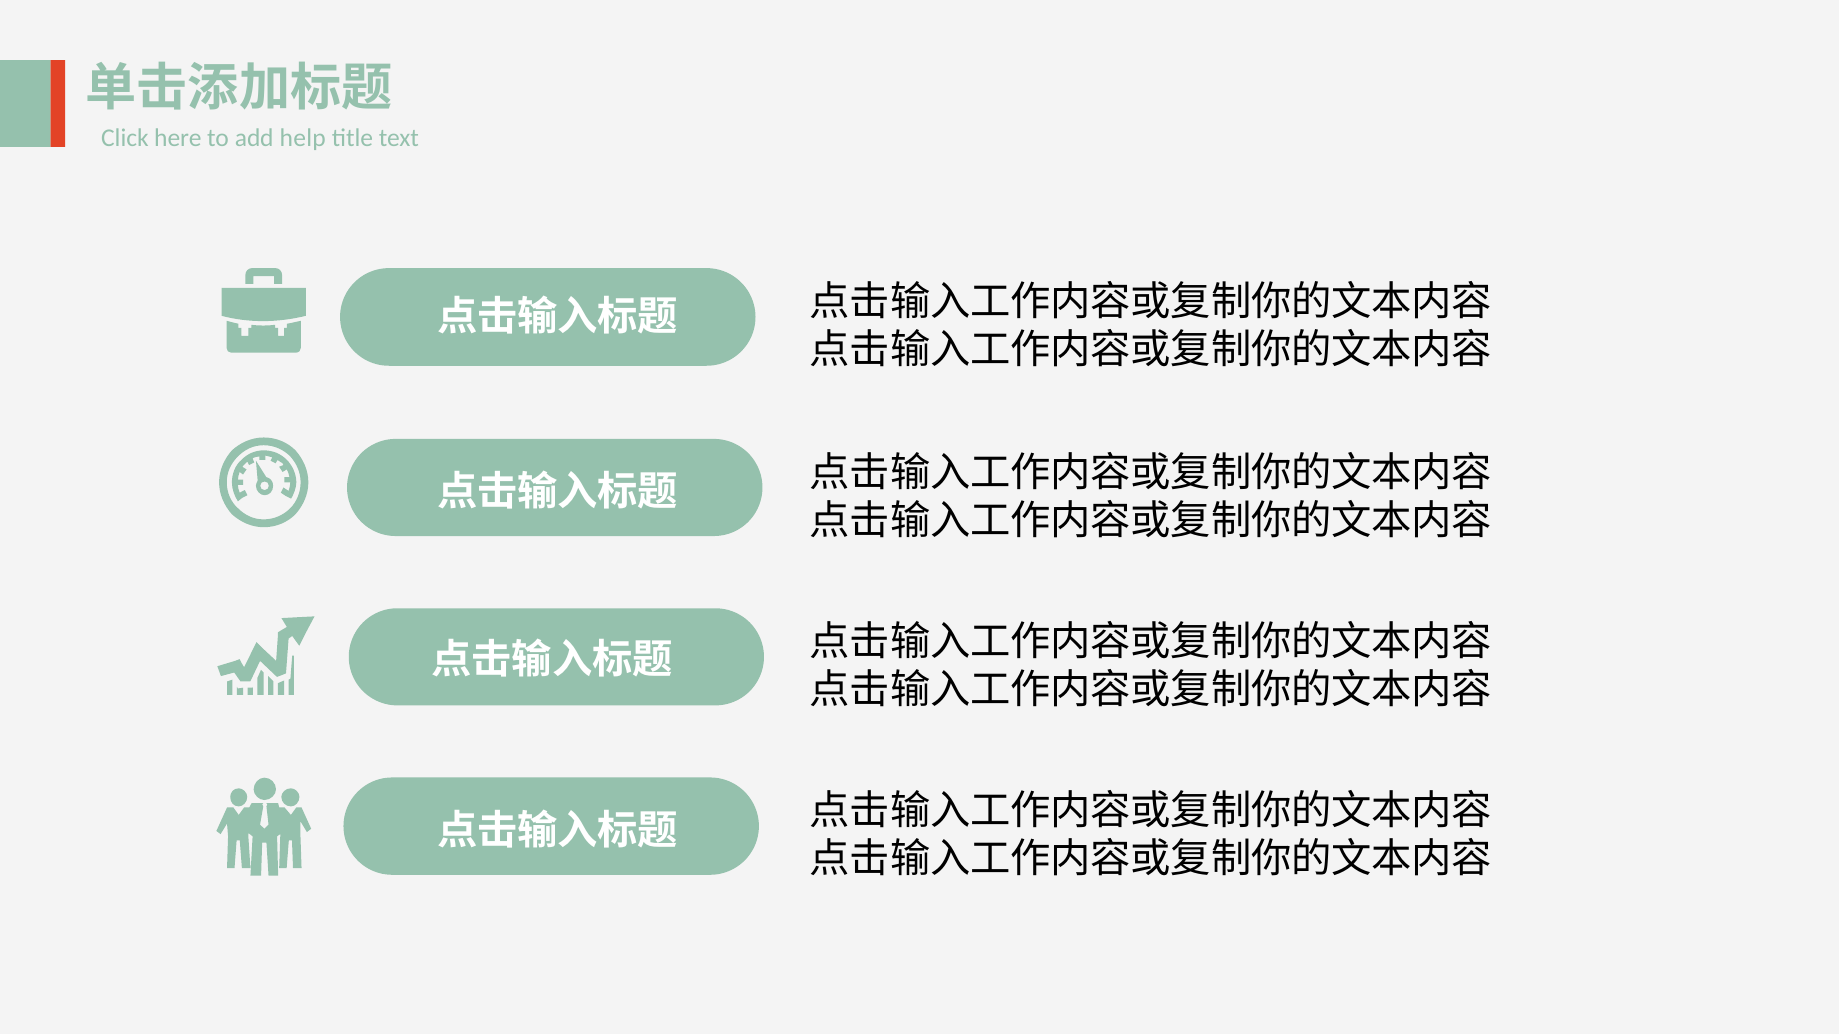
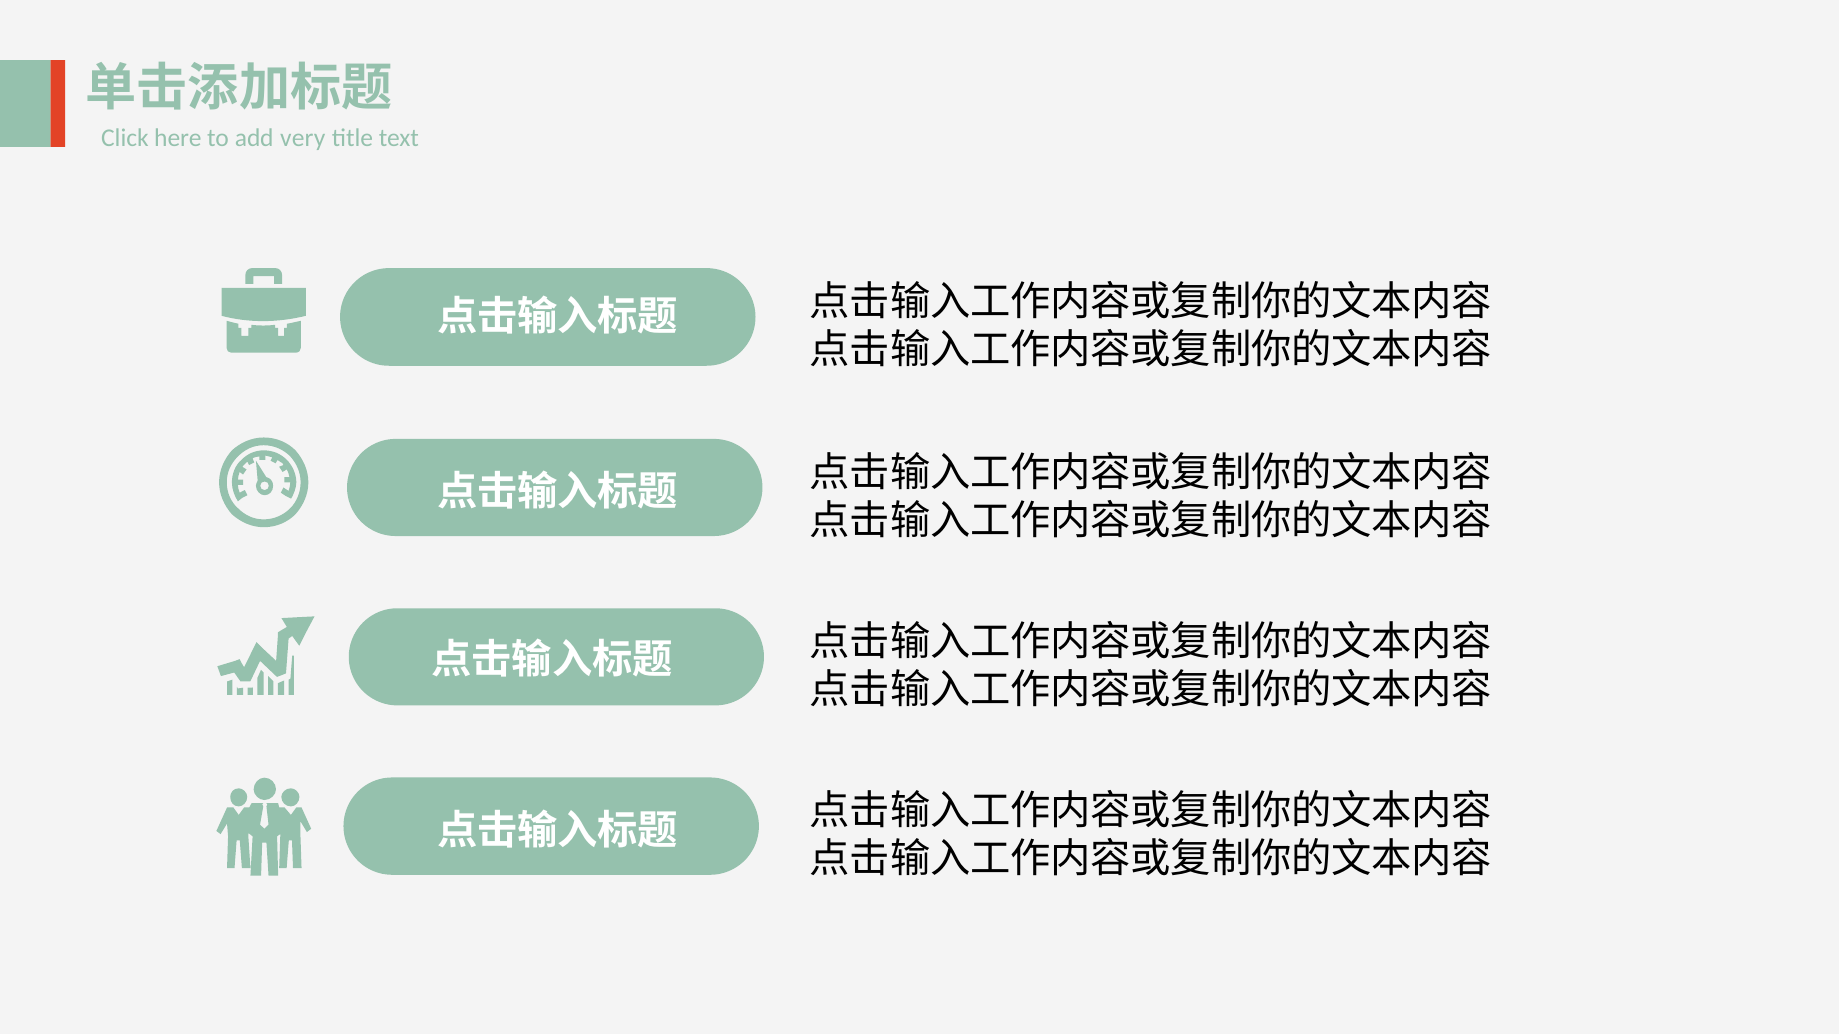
help: help -> very
